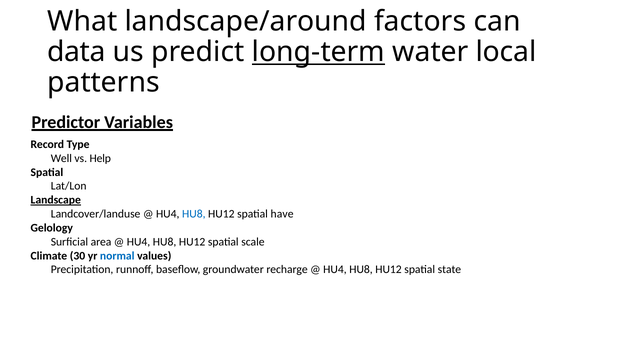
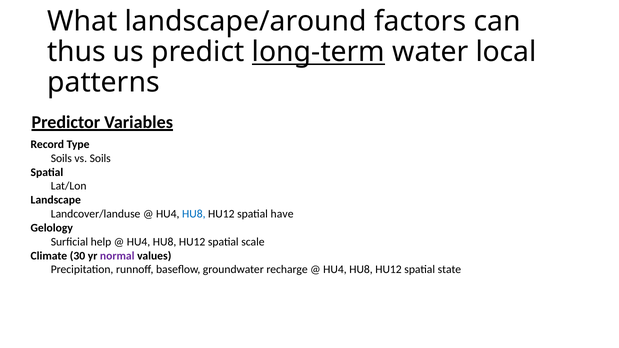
data: data -> thus
Well at (61, 158): Well -> Soils
vs Help: Help -> Soils
Landscape underline: present -> none
area: area -> help
normal colour: blue -> purple
